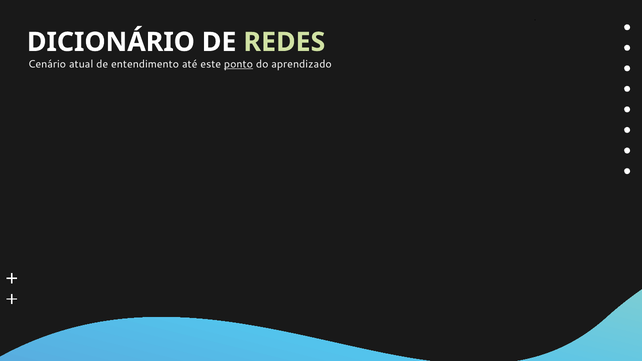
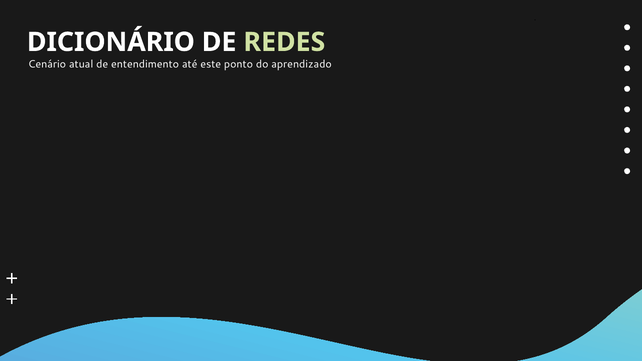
ponto underline: present -> none
